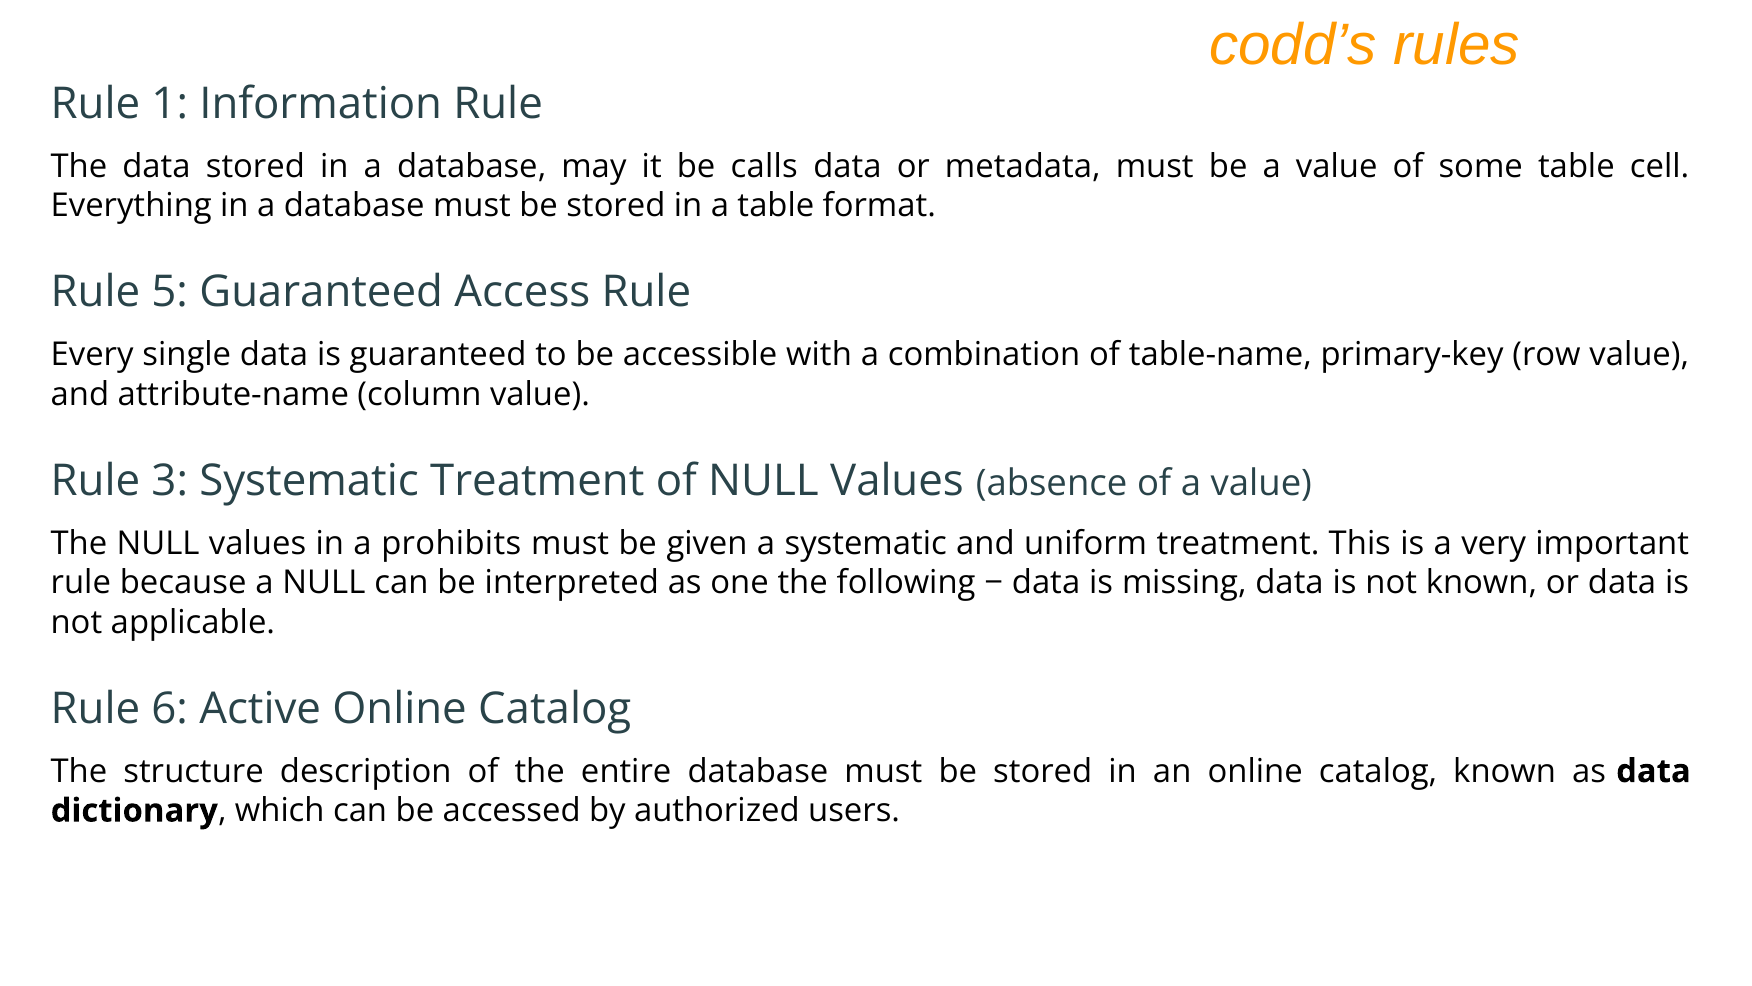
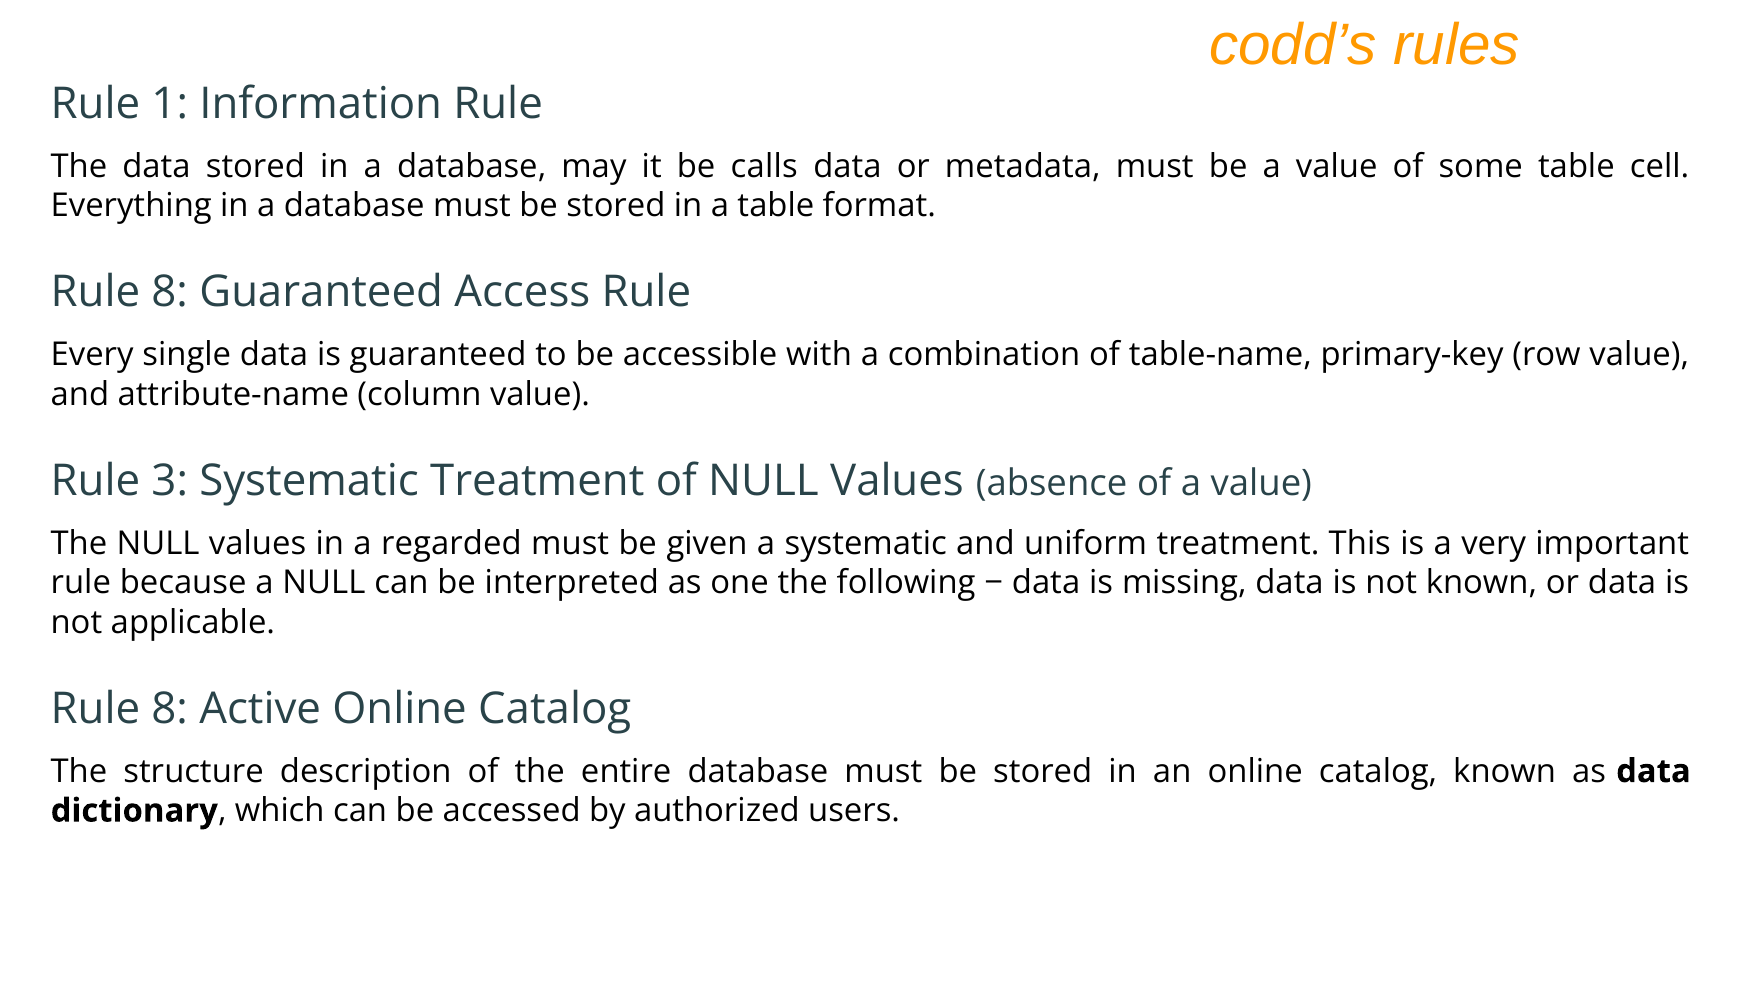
5 at (170, 292): 5 -> 8
prohibits: prohibits -> regarded
6 at (170, 708): 6 -> 8
